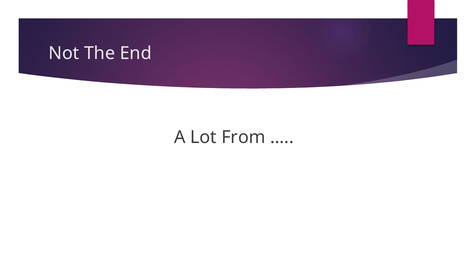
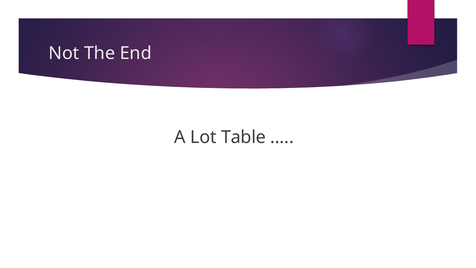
From: From -> Table
